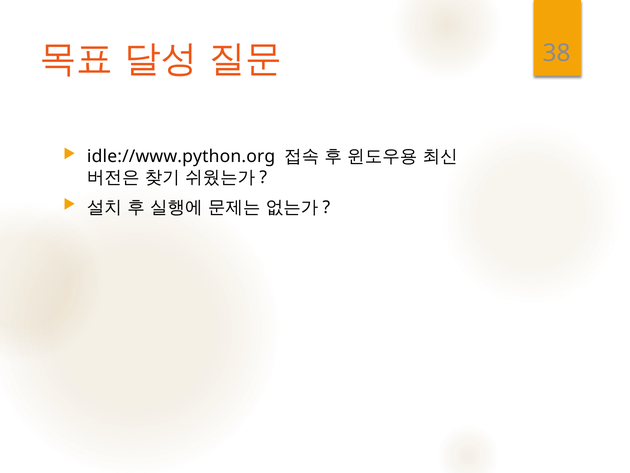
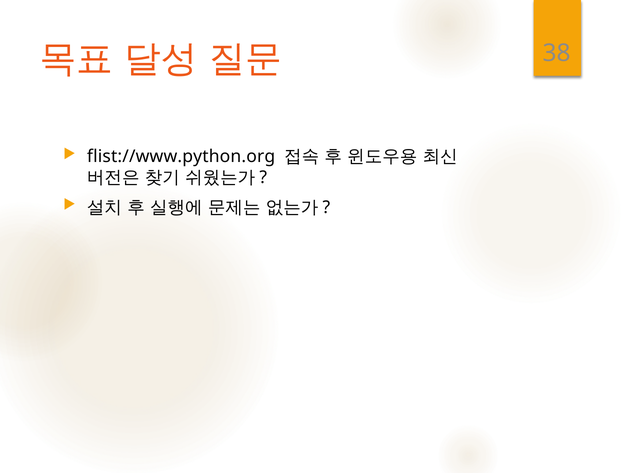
idle://www.python.org: idle://www.python.org -> flist://www.python.org
